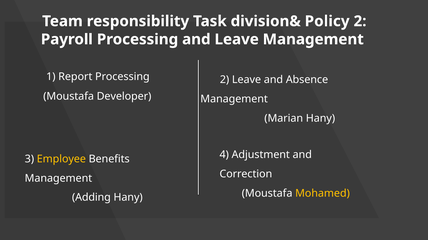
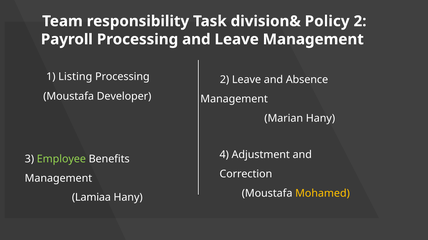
Report: Report -> Listing
Employee colour: yellow -> light green
Adding: Adding -> Lamiaa
